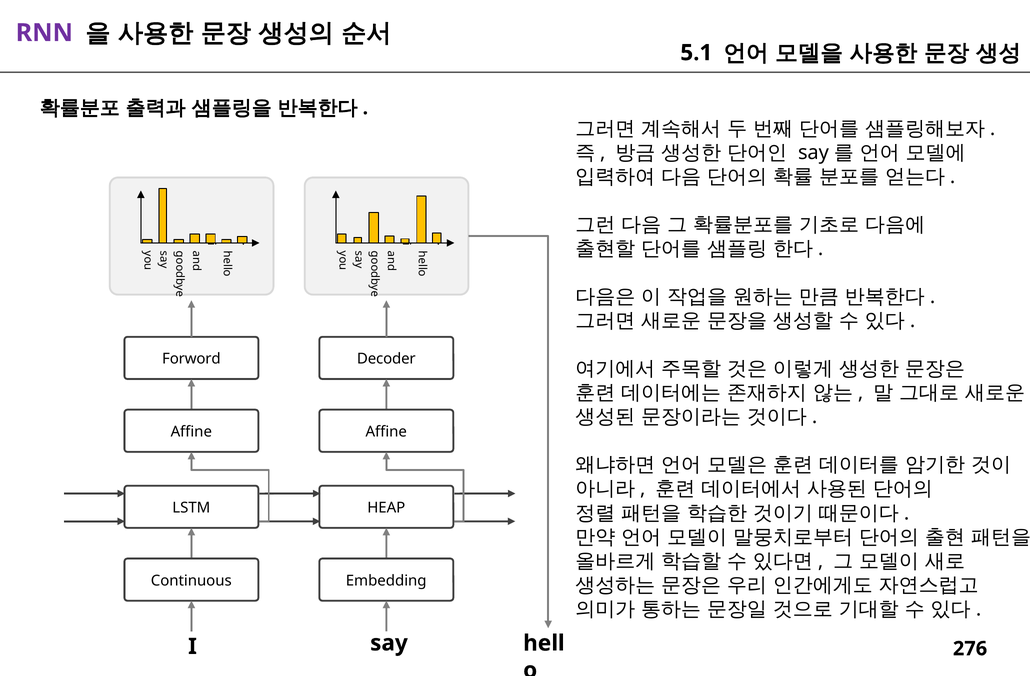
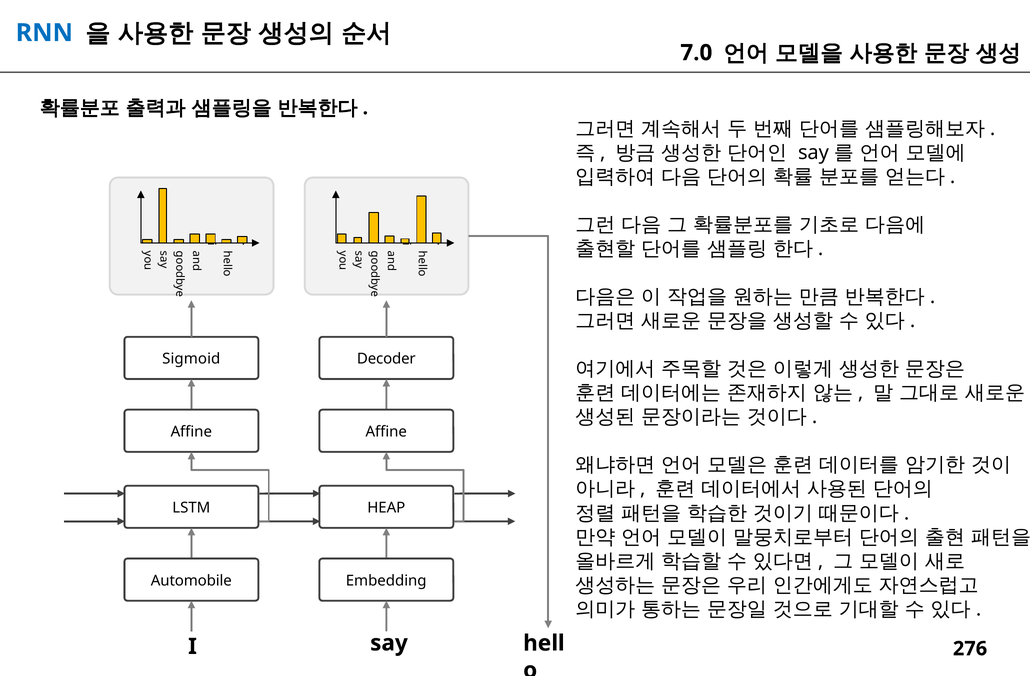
RNN colour: purple -> blue
5.1: 5.1 -> 7.0
Forword: Forword -> Sigmoid
Continuous: Continuous -> Automobile
